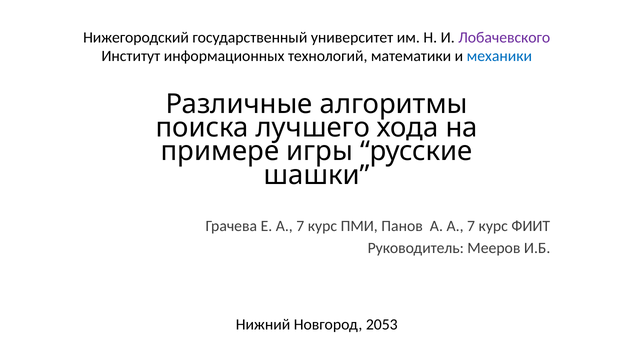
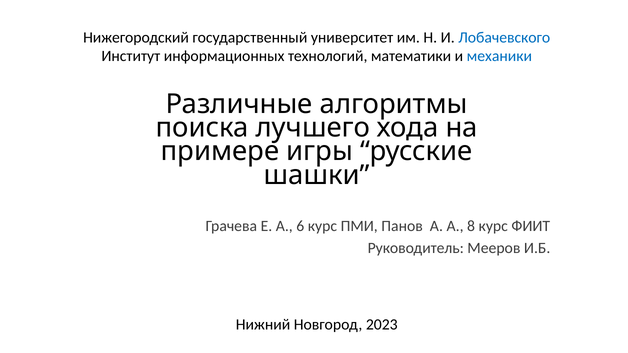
Лобачевского colour: purple -> blue
Е А 7: 7 -> 6
А А 7: 7 -> 8
2053: 2053 -> 2023
